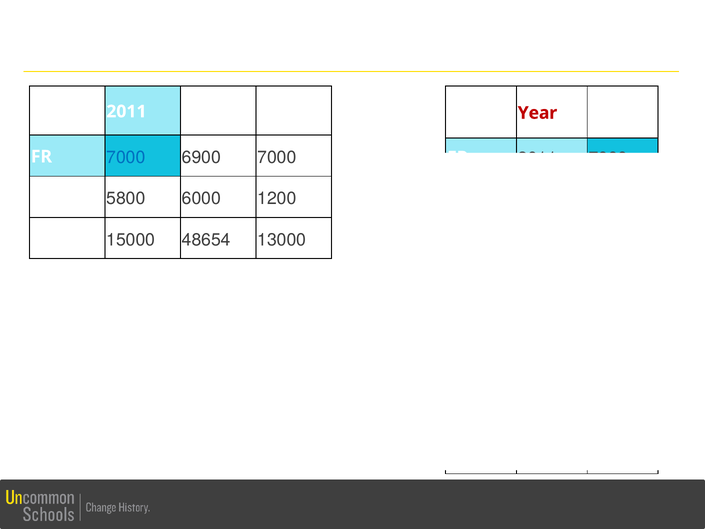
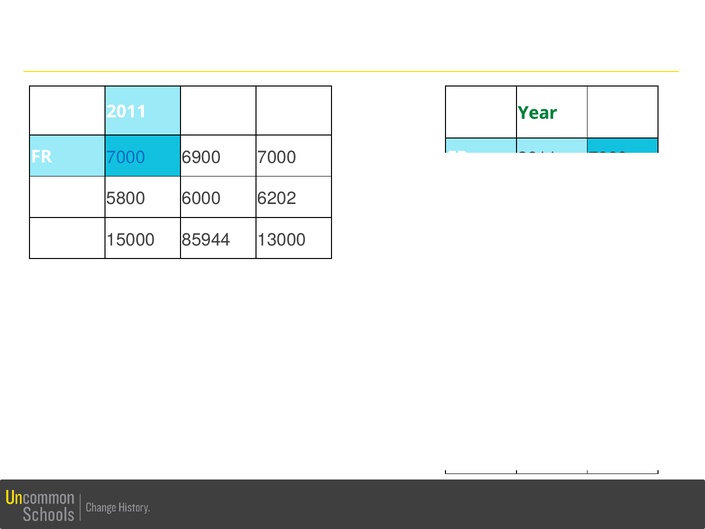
Year colour: red -> green
1200: 1200 -> 6202
48654: 48654 -> 85944
